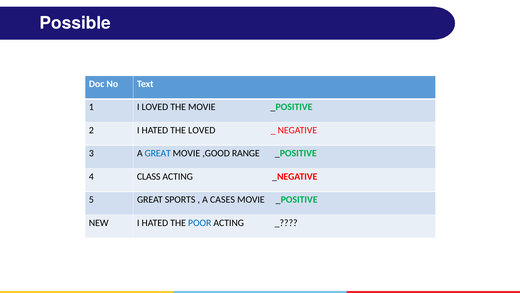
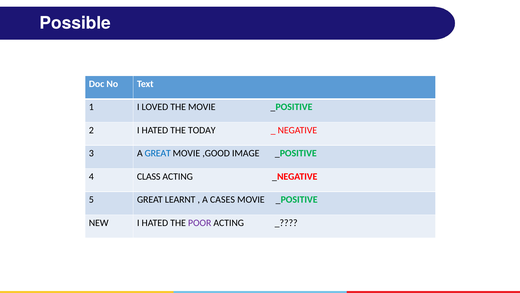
THE LOVED: LOVED -> TODAY
RANGE: RANGE -> IMAGE
SPORTS: SPORTS -> LEARNT
POOR colour: blue -> purple
